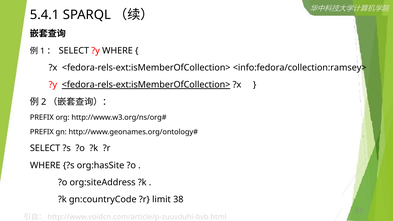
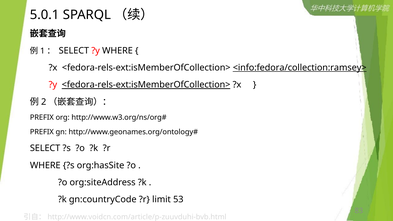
5.4.1: 5.4.1 -> 5.0.1
<info:fedora/collection:ramsey> underline: none -> present
38: 38 -> 53
